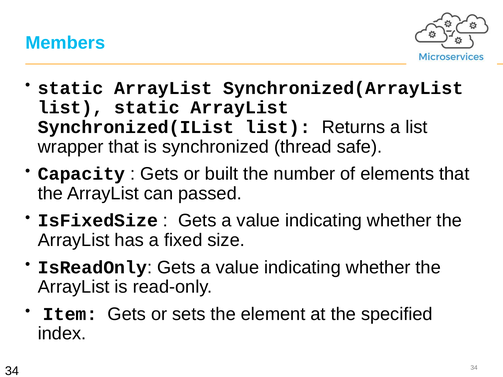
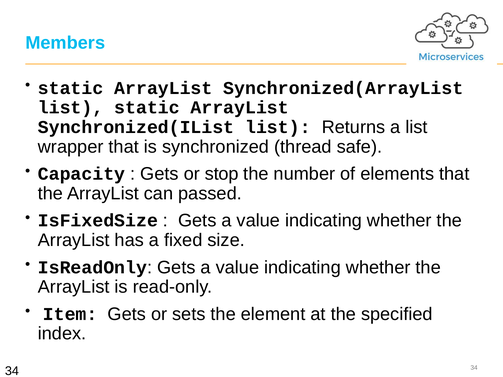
built: built -> stop
